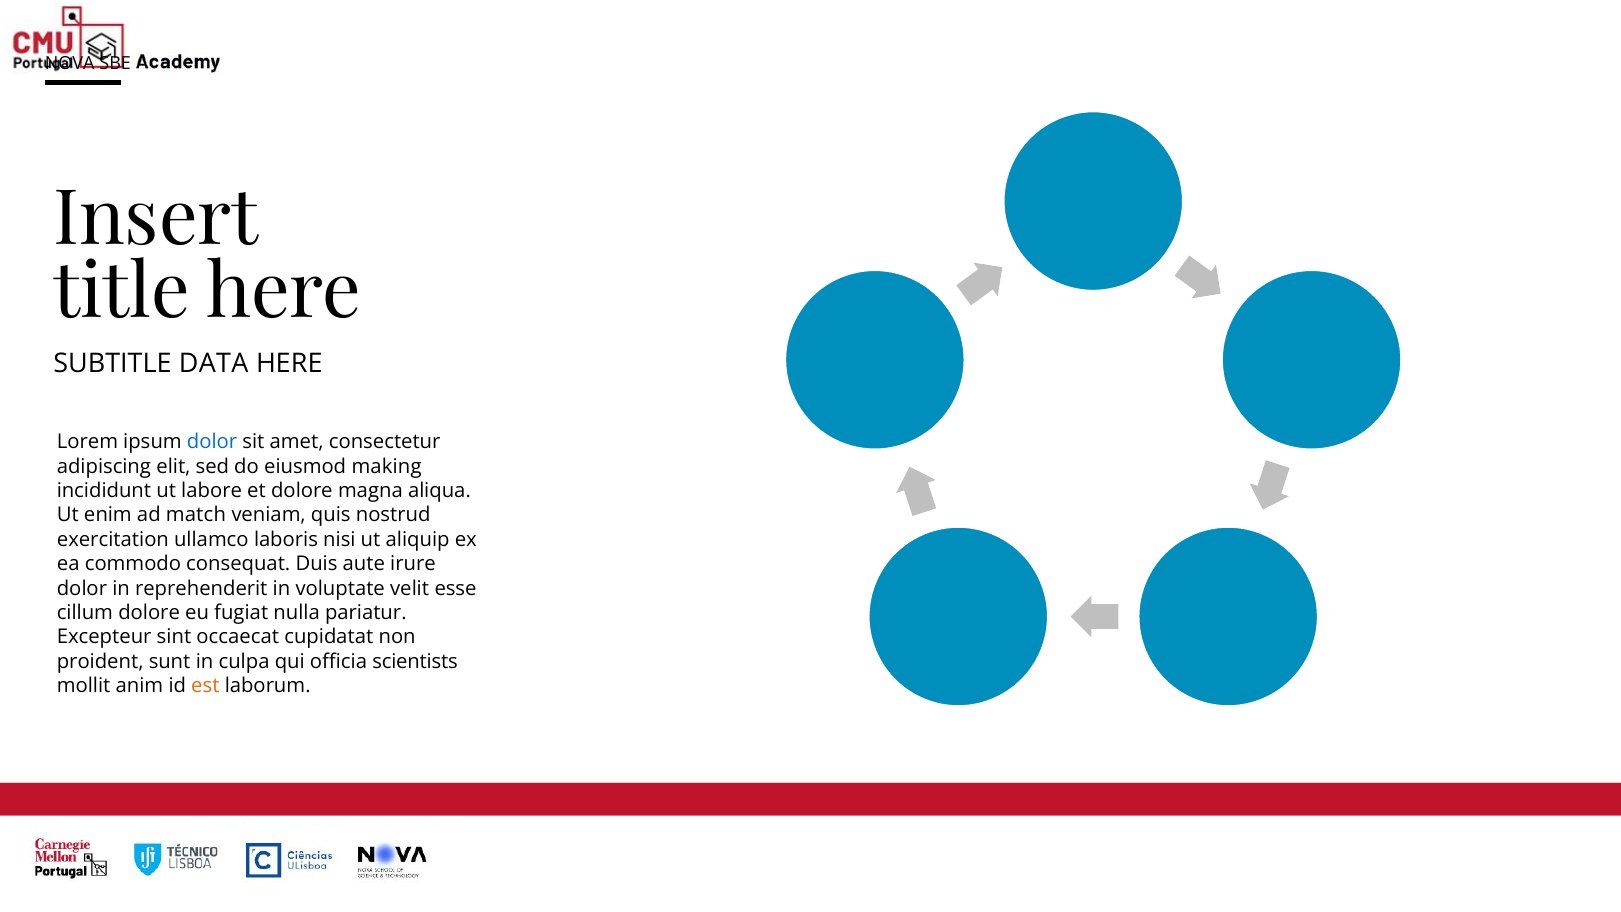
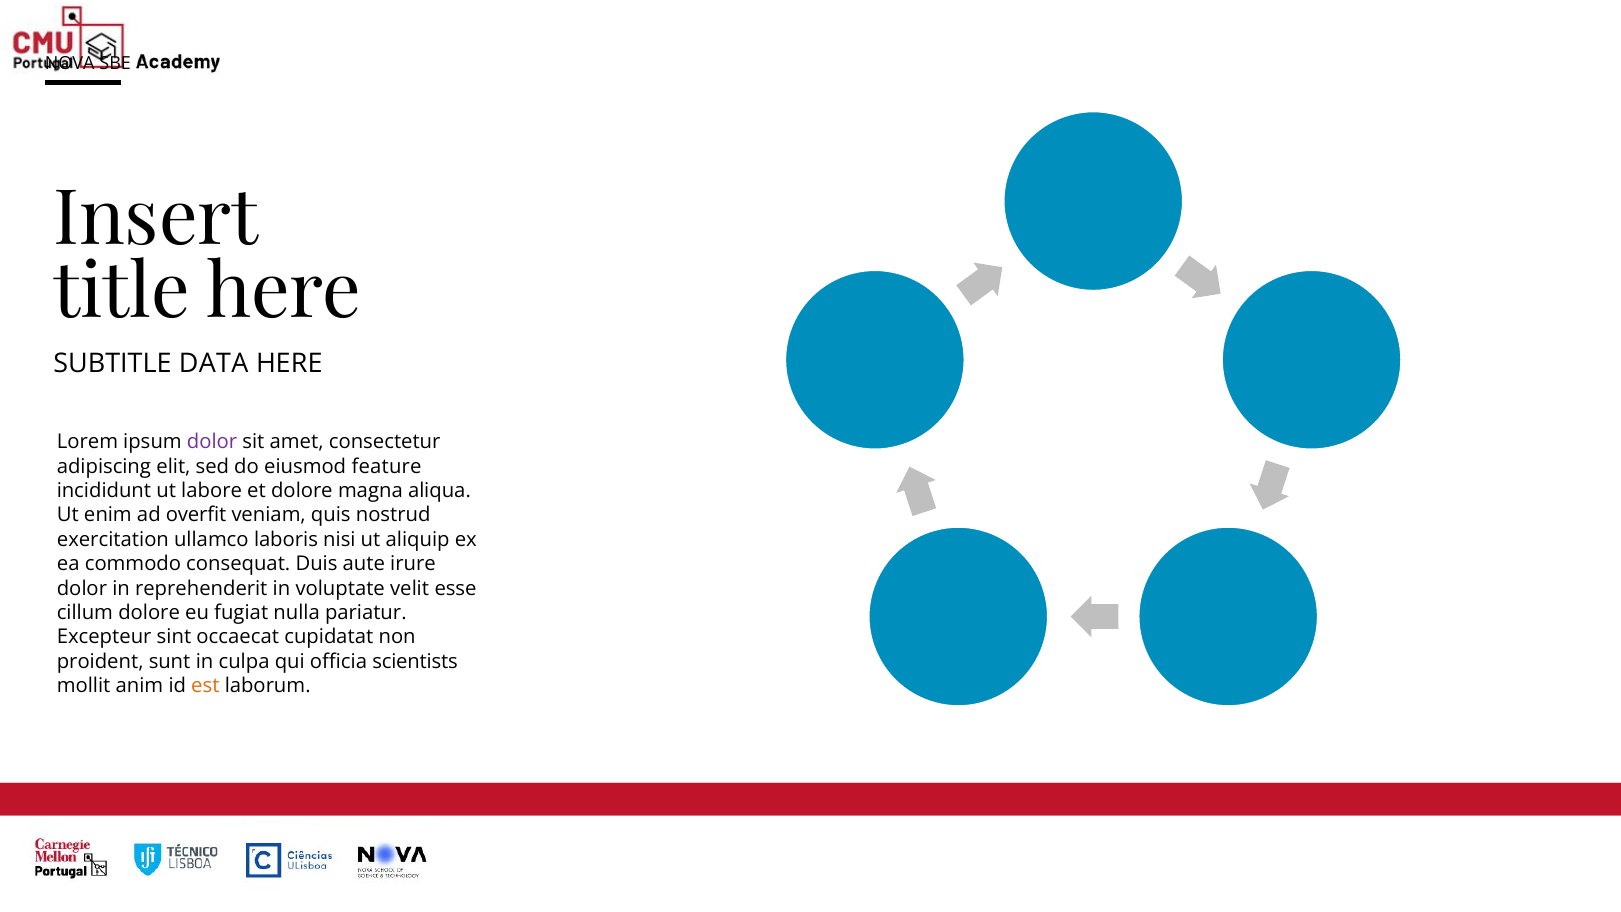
dolor at (212, 442) colour: blue -> purple
making: making -> feature
match: match -> overfit
